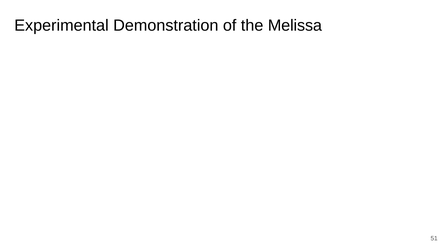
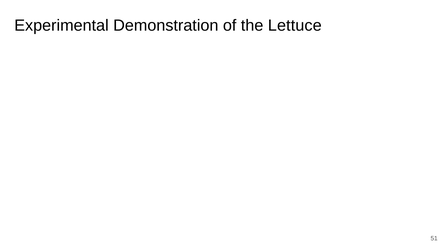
Melissa: Melissa -> Lettuce
